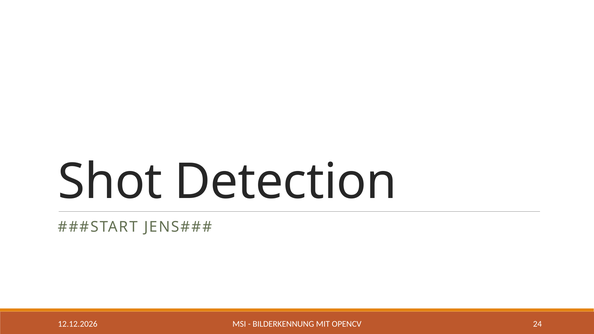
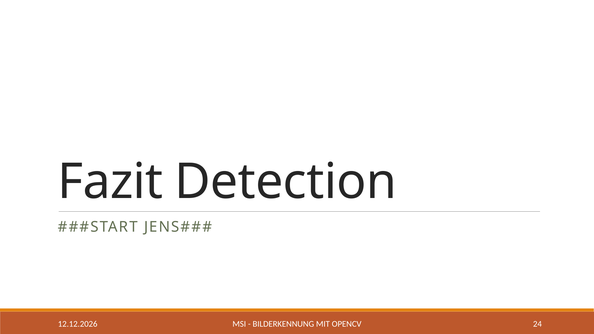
Shot: Shot -> Fazit
